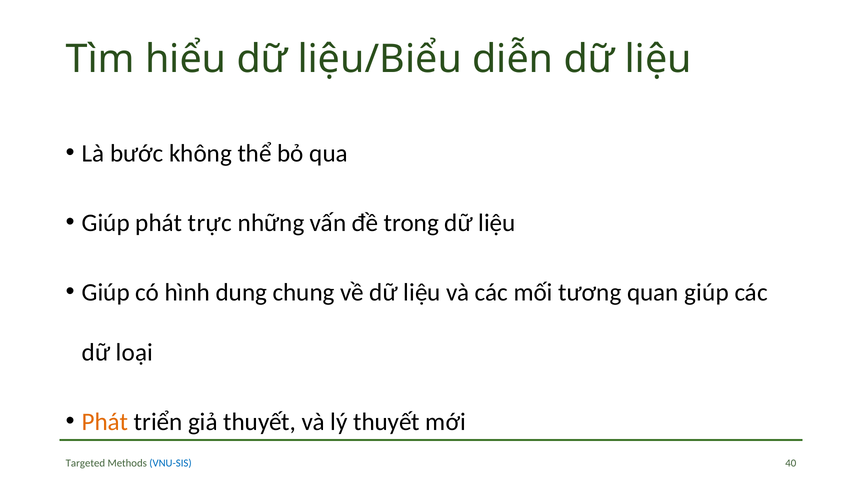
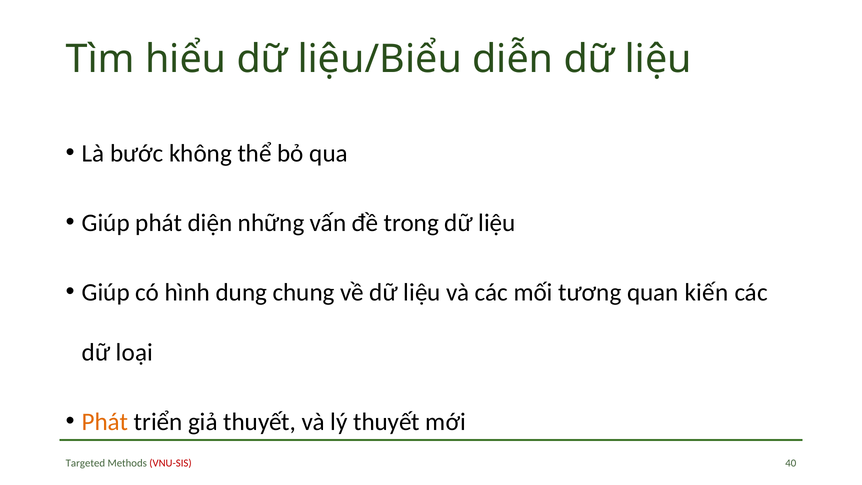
trực: trực -> diện
quan giúp: giúp -> kiến
VNU-SIS colour: blue -> red
